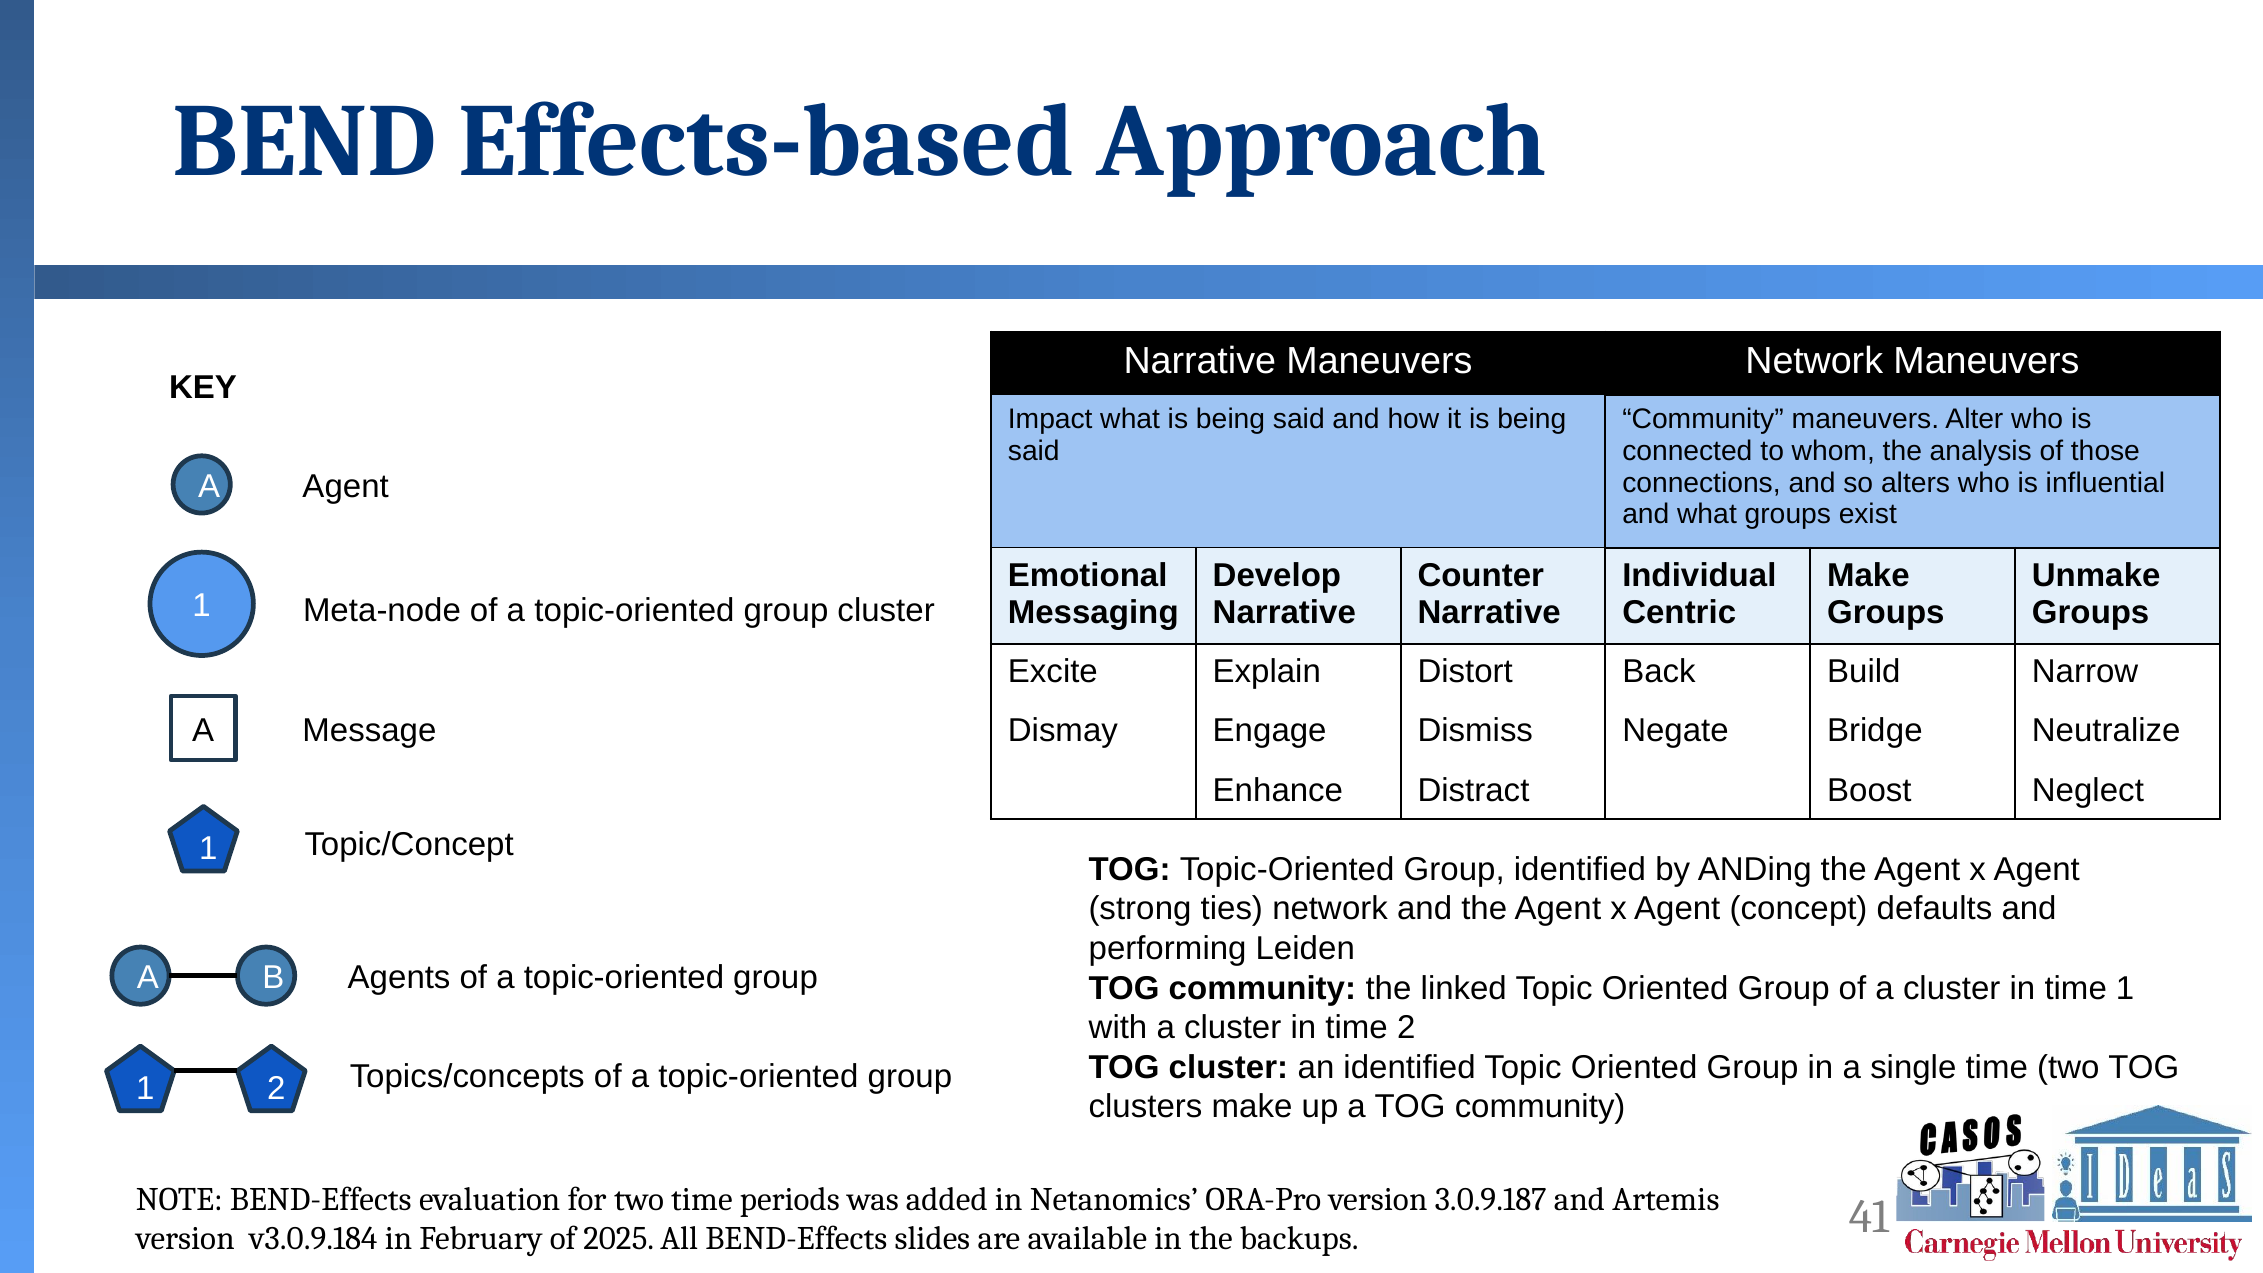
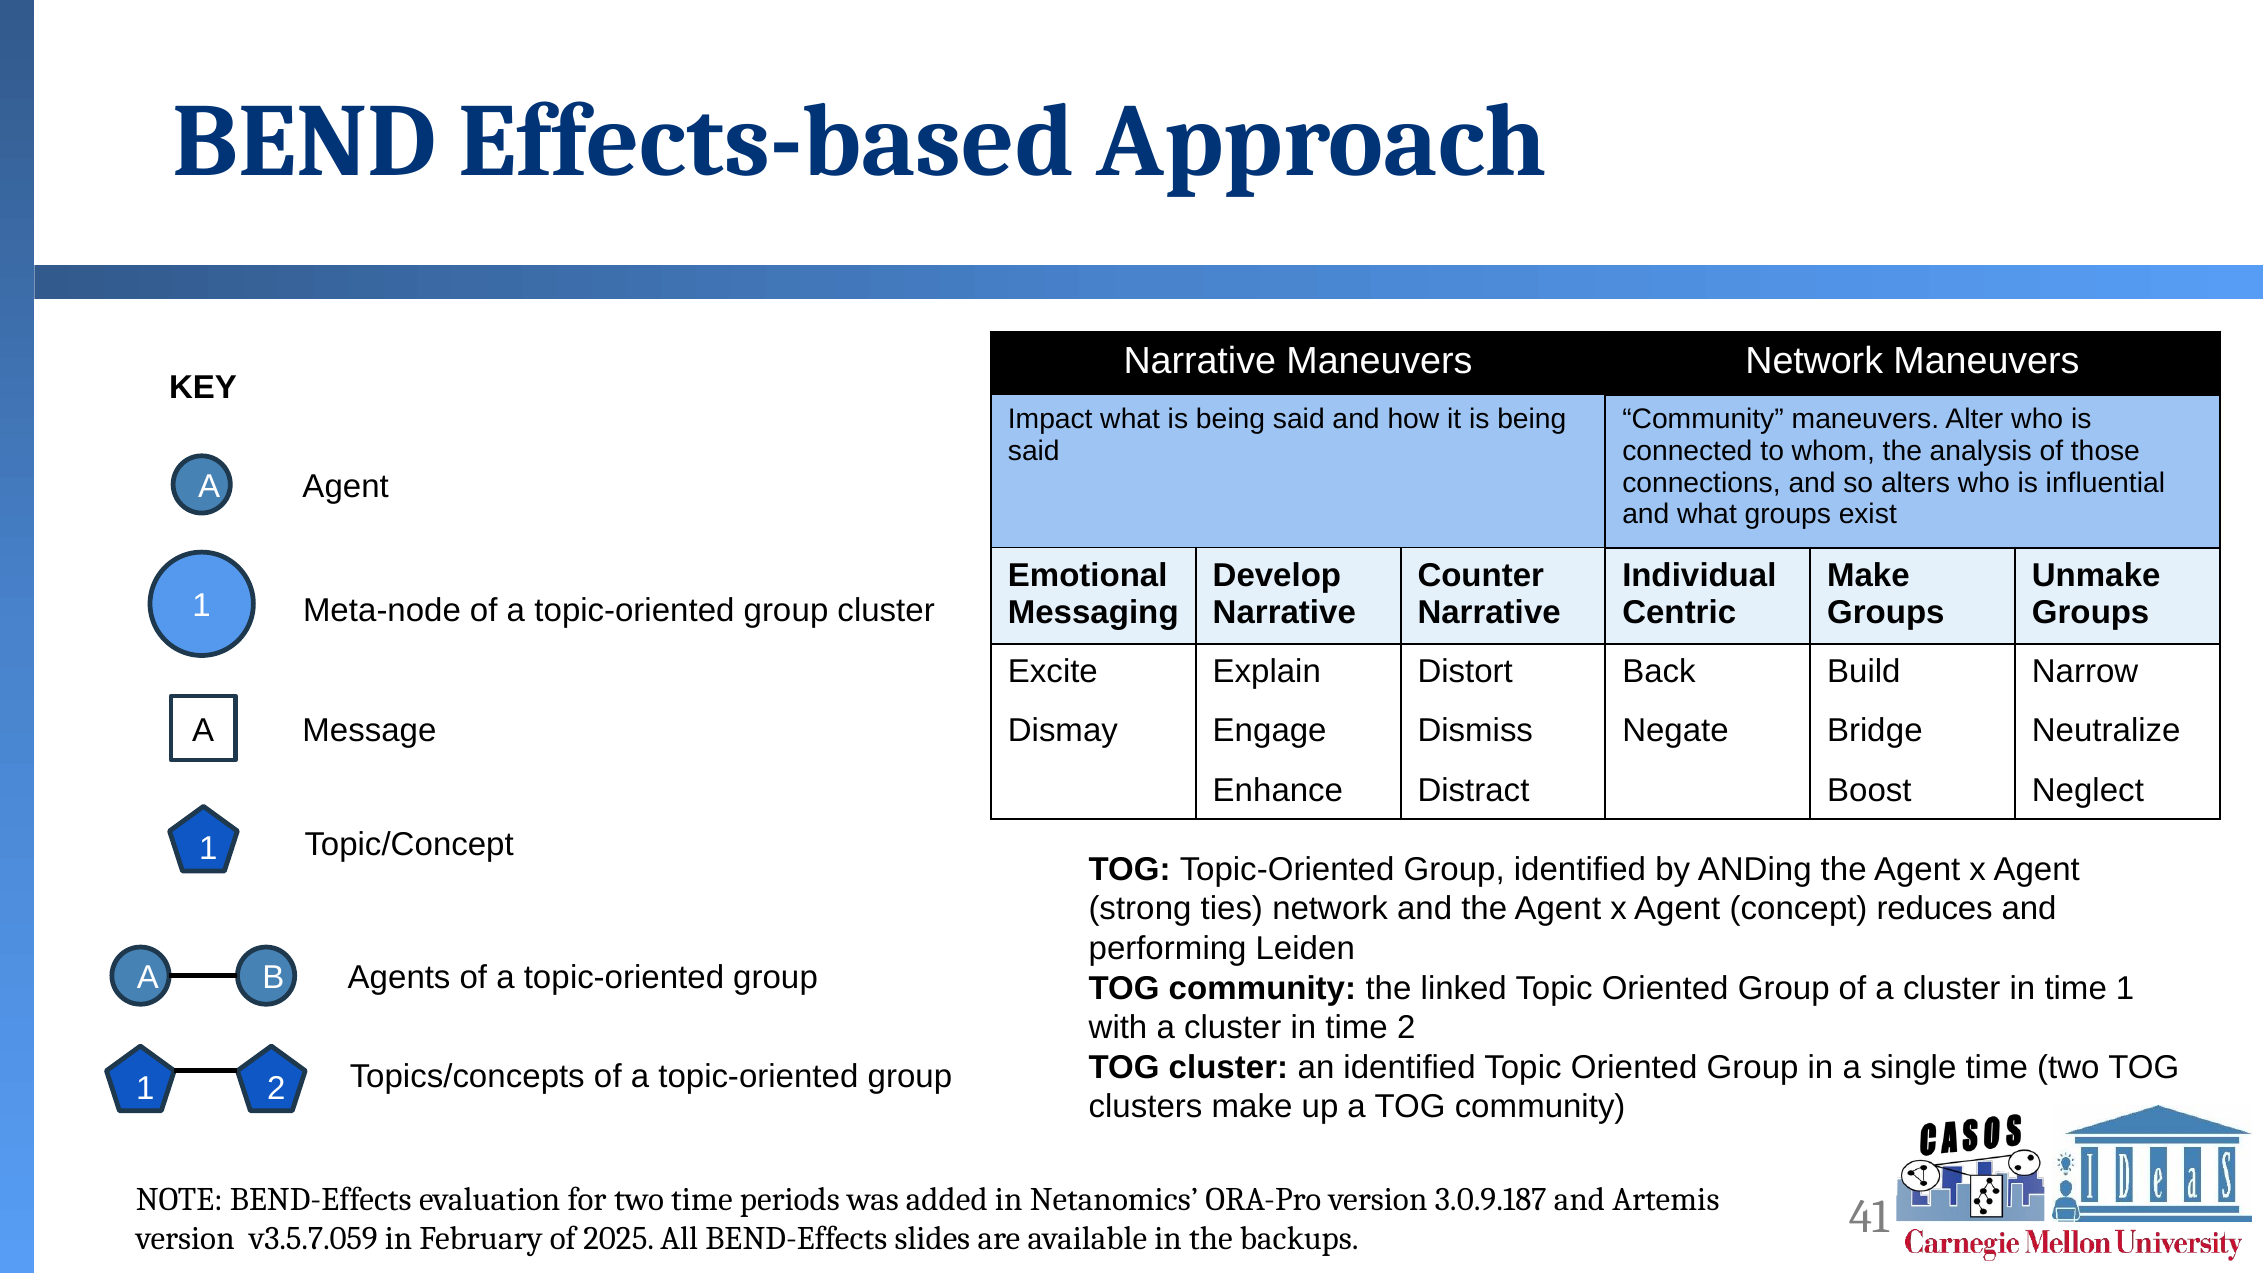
defaults: defaults -> reduces
v3.0.9.184: v3.0.9.184 -> v3.5.7.059
